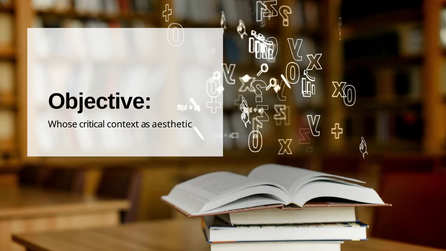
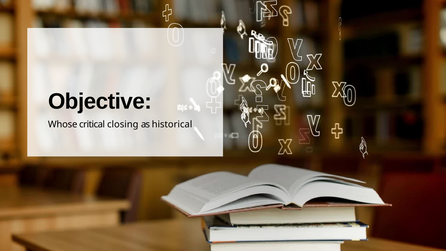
context: context -> closing
aesthetic: aesthetic -> historical
